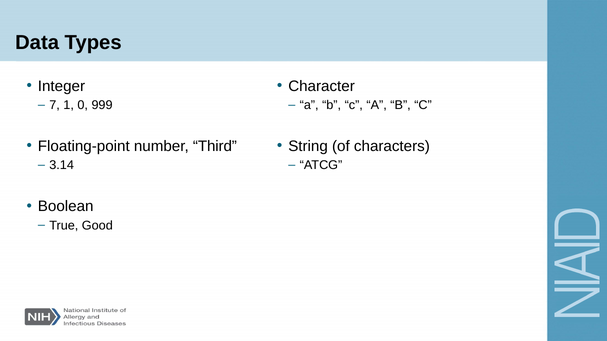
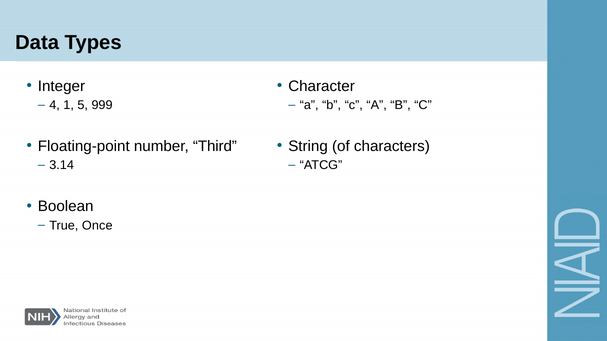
7: 7 -> 4
0: 0 -> 5
Good: Good -> Once
